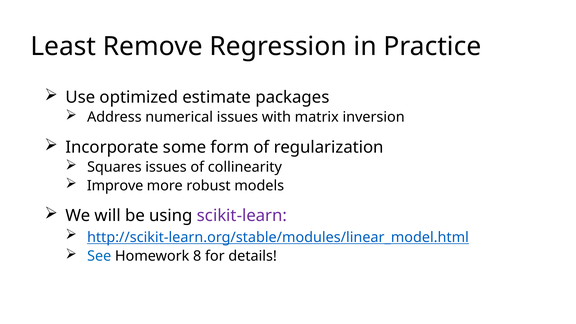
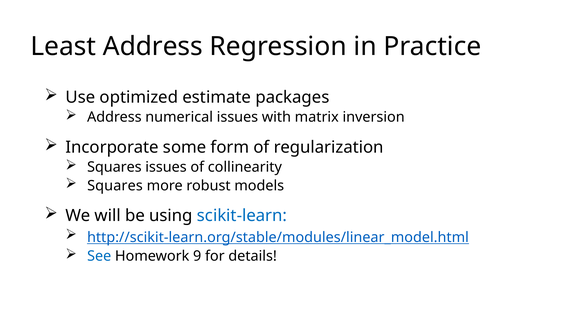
Least Remove: Remove -> Address
Improve at (115, 186): Improve -> Squares
scikit-learn colour: purple -> blue
8: 8 -> 9
